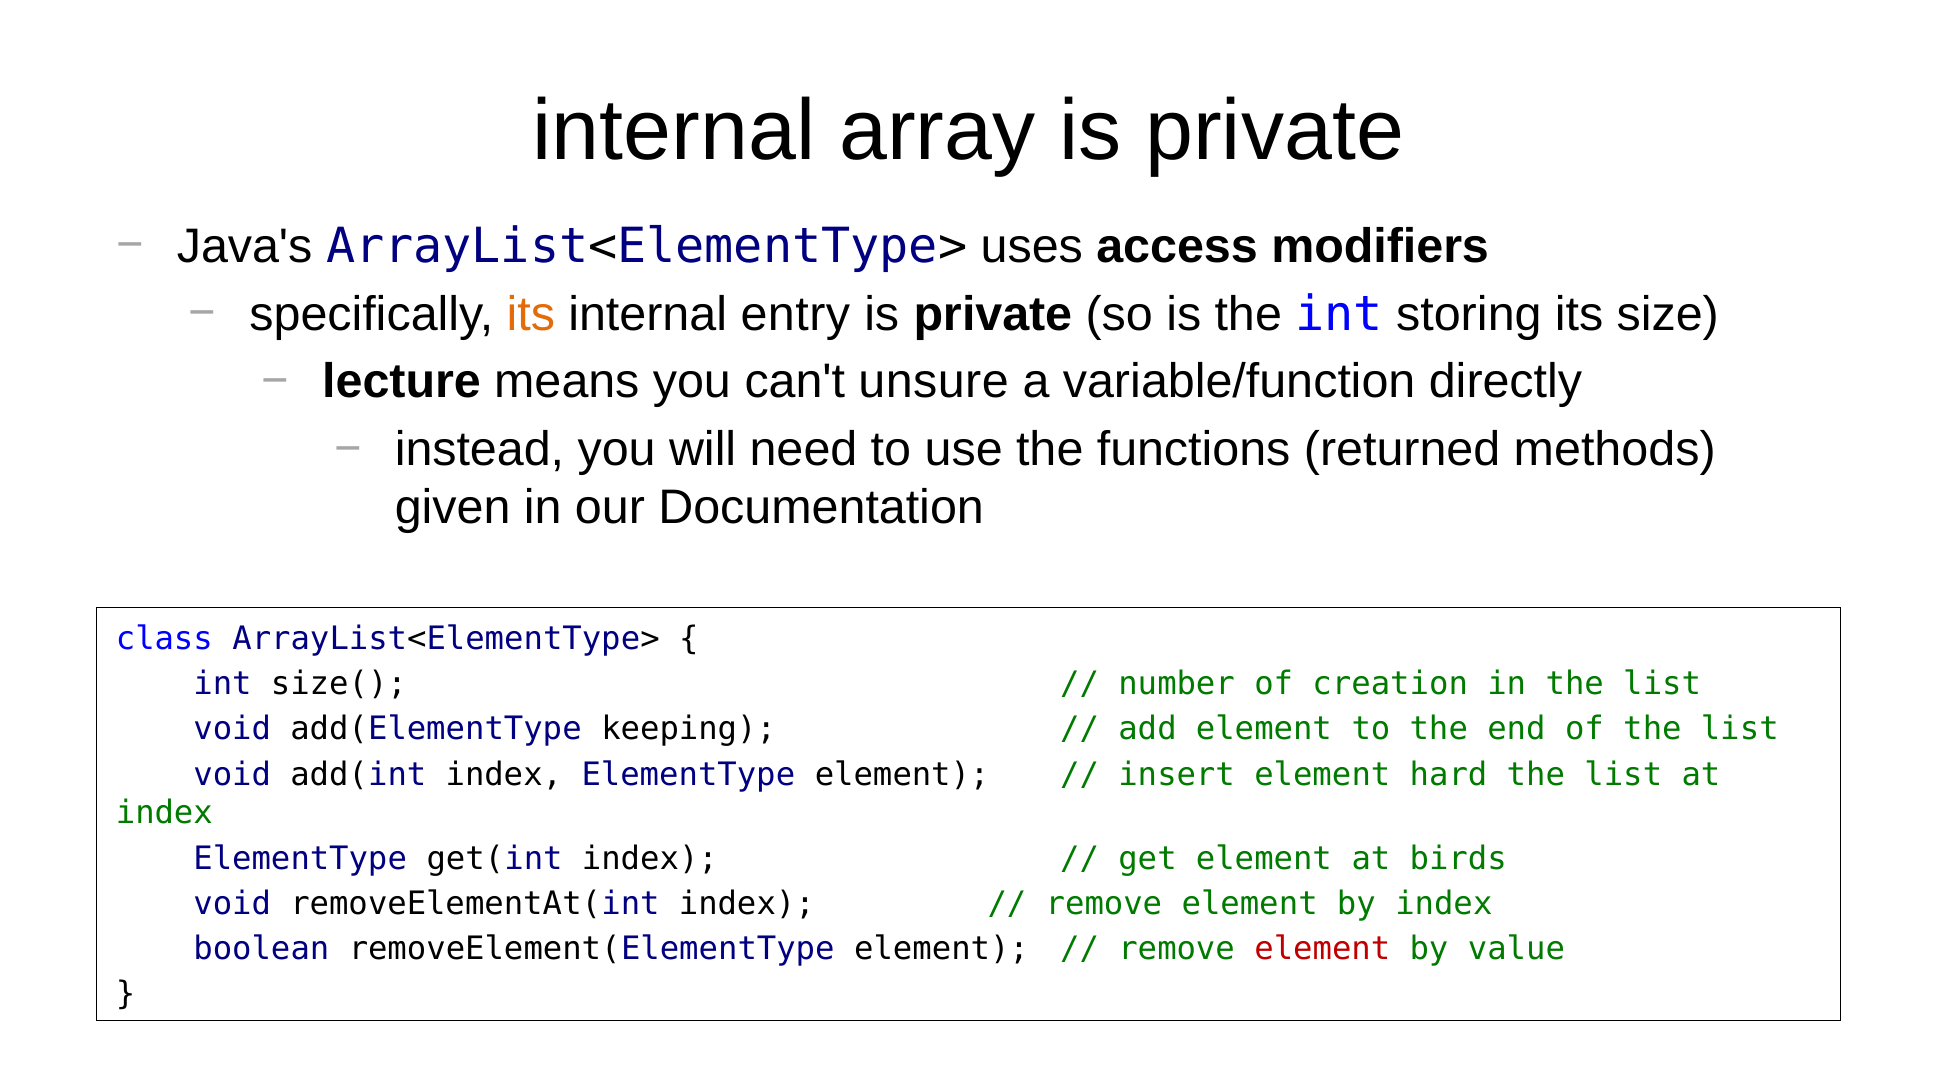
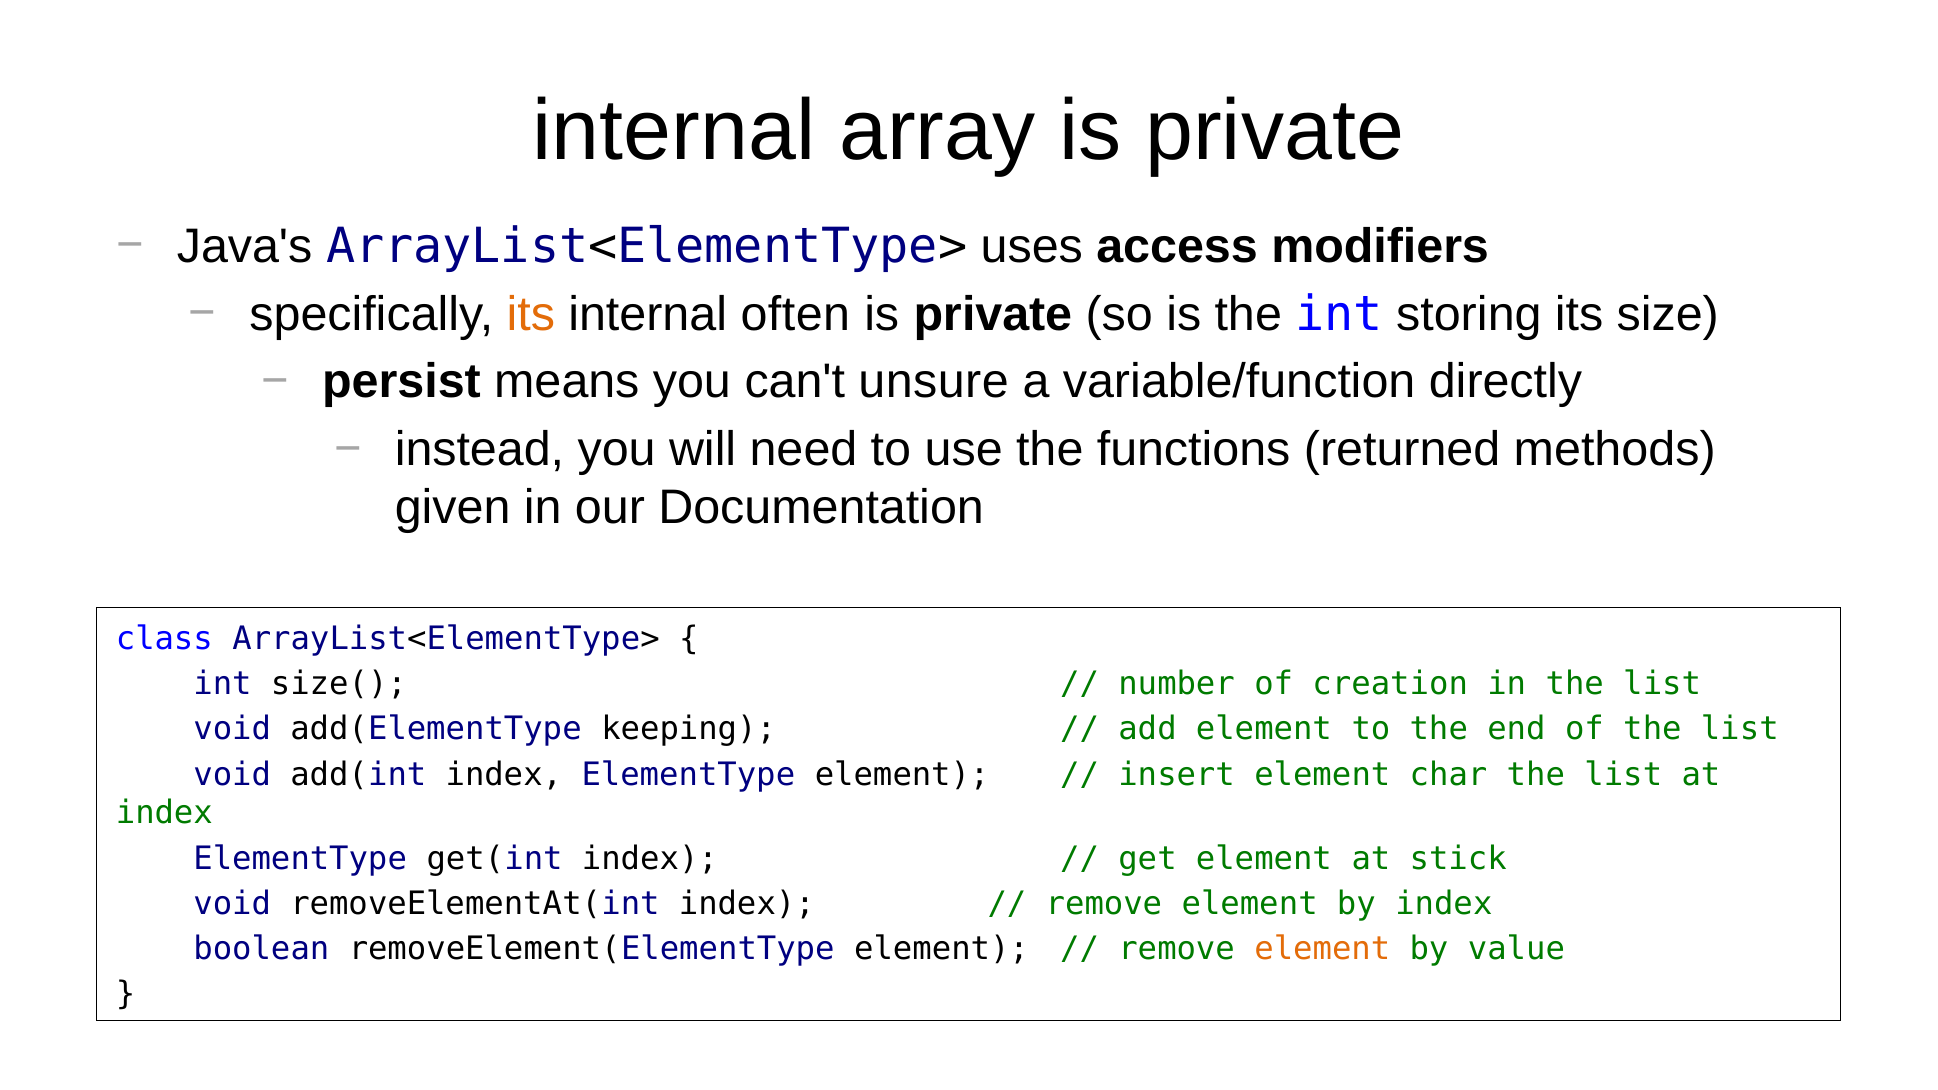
entry: entry -> often
lecture: lecture -> persist
hard: hard -> char
birds: birds -> stick
element at (1322, 949) colour: red -> orange
